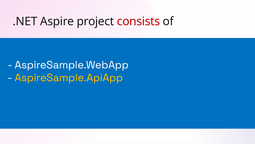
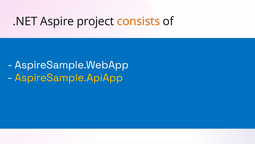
consists colour: red -> orange
